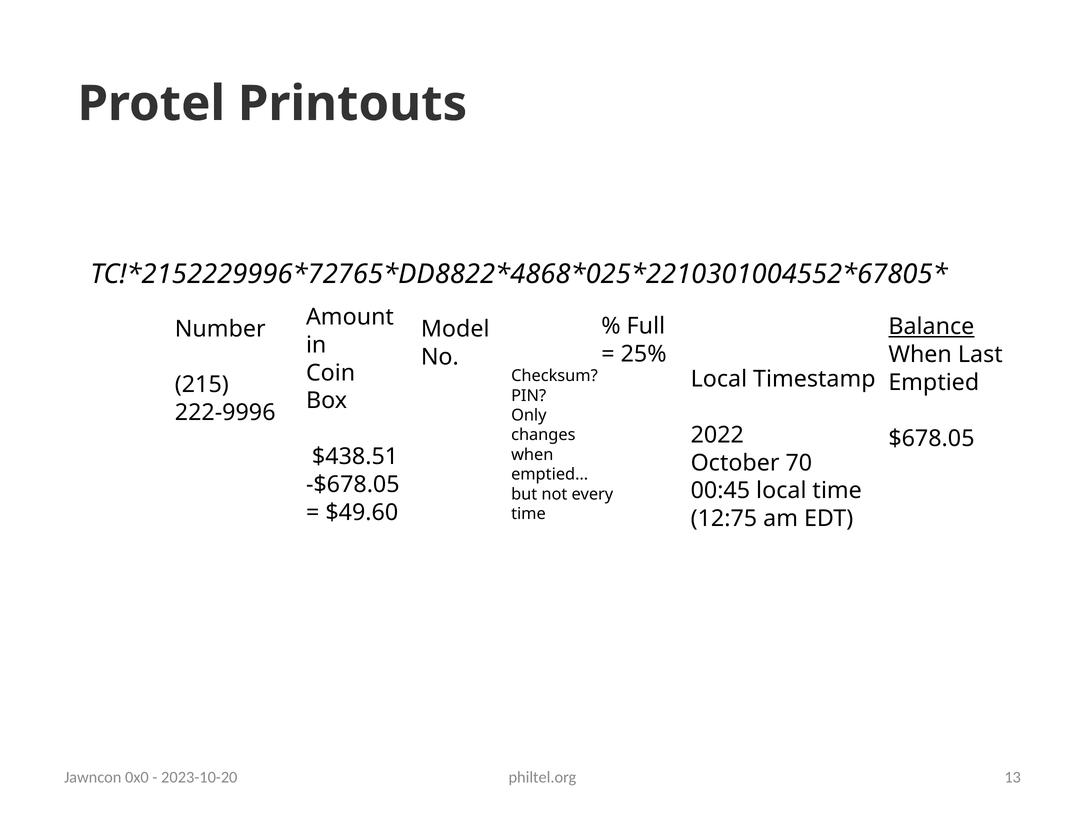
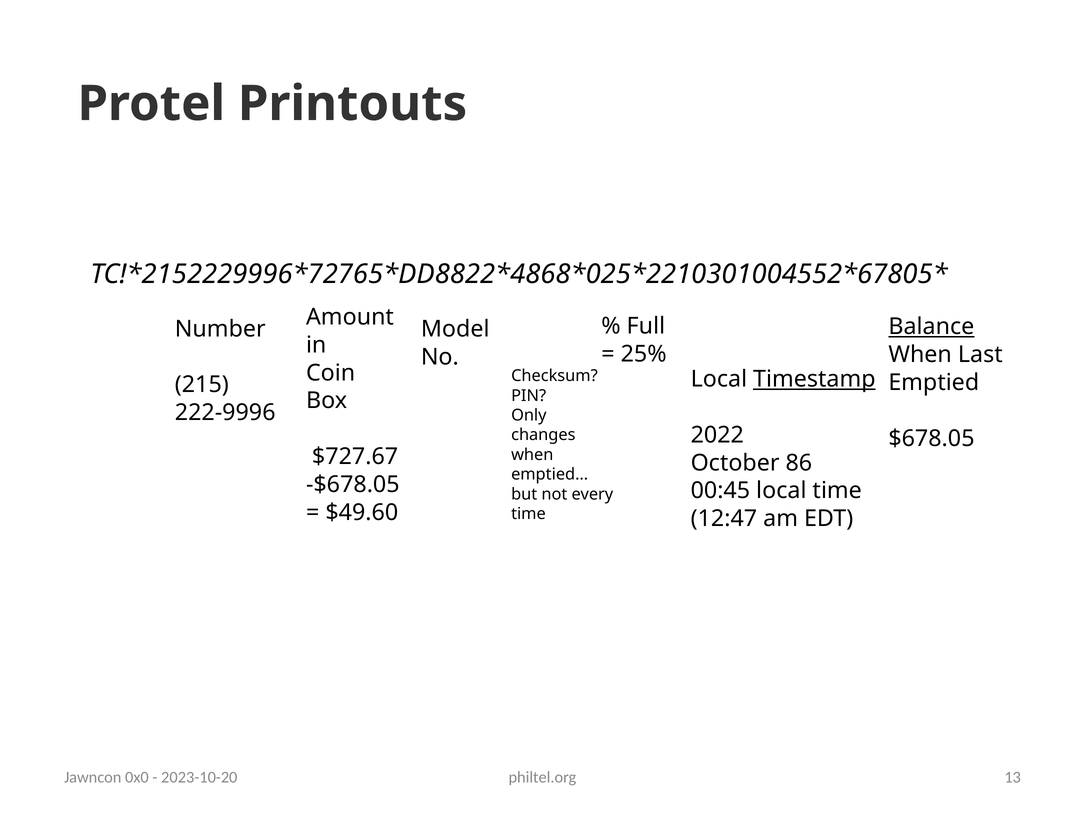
Timestamp underline: none -> present
$438.51: $438.51 -> $727.67
70: 70 -> 86
12:75: 12:75 -> 12:47
